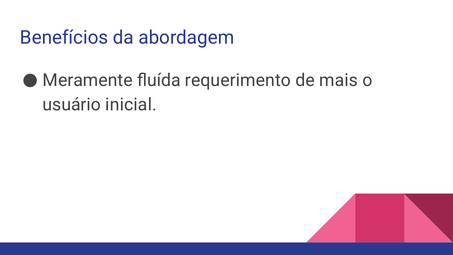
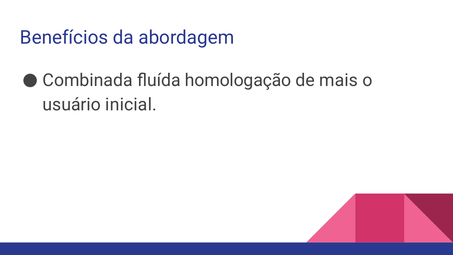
Meramente: Meramente -> Combinada
requerimento: requerimento -> homologação
